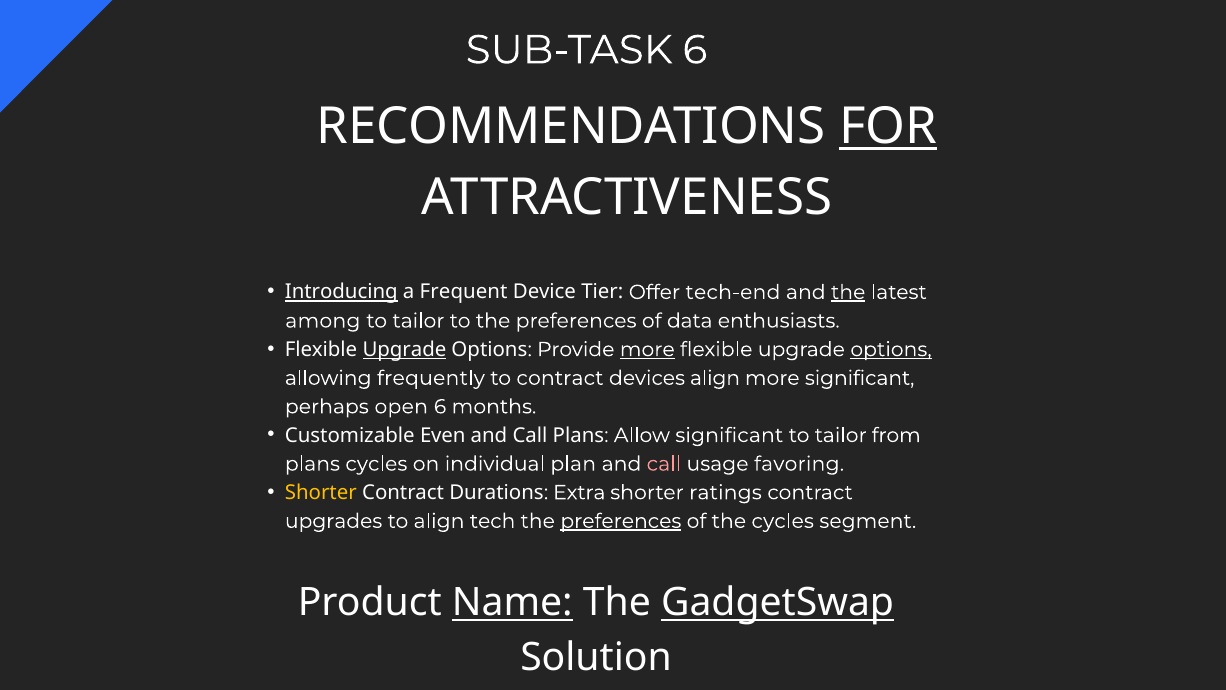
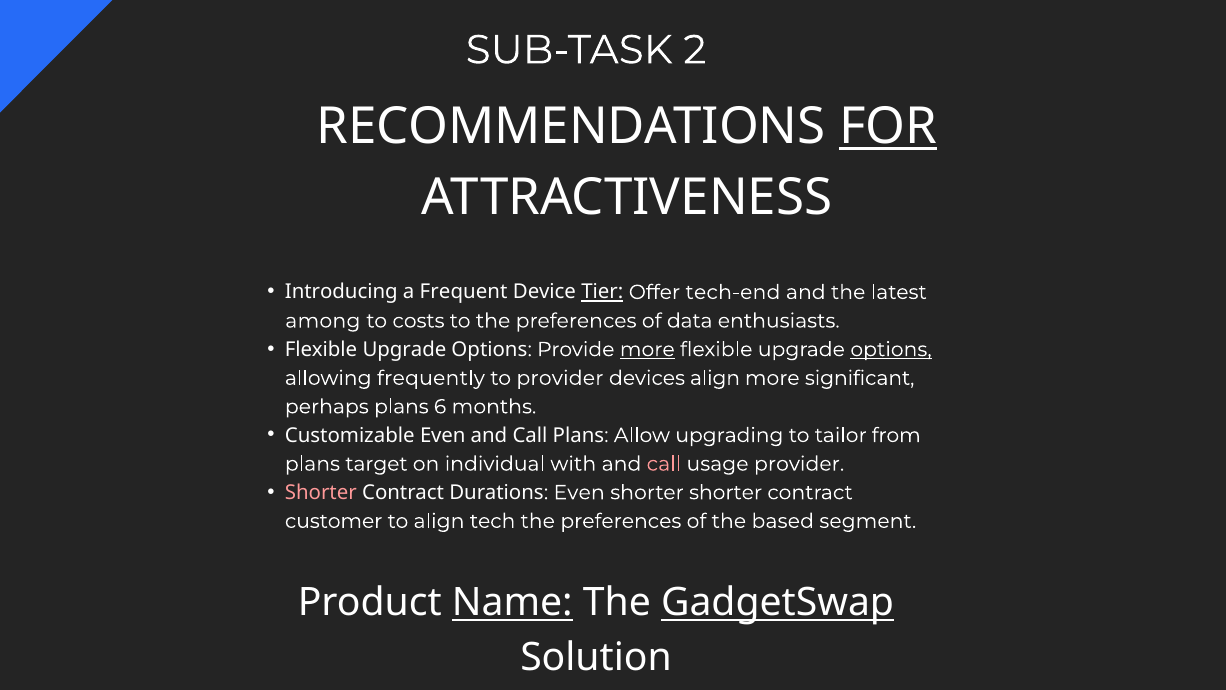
SUB-TASK 6: 6 -> 2
Introducing underline: present -> none
Tier underline: none -> present
the at (848, 292) underline: present -> none
tailor at (418, 321): tailor -> costs
Upgrade at (404, 349) underline: present -> none
to contract: contract -> provider
perhaps open: open -> plans
Allow significant: significant -> upgrading
plans cycles: cycles -> target
plan: plan -> with
usage favoring: favoring -> provider
Shorter at (321, 492) colour: yellow -> pink
Durations Extra: Extra -> Even
shorter ratings: ratings -> shorter
upgrades: upgrades -> customer
preferences at (621, 521) underline: present -> none
the cycles: cycles -> based
